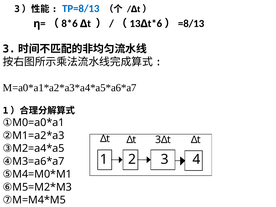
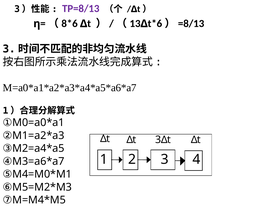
TP=8/13 colour: blue -> purple
